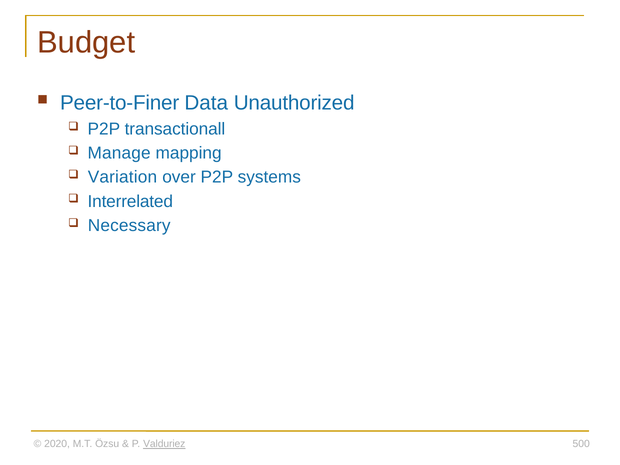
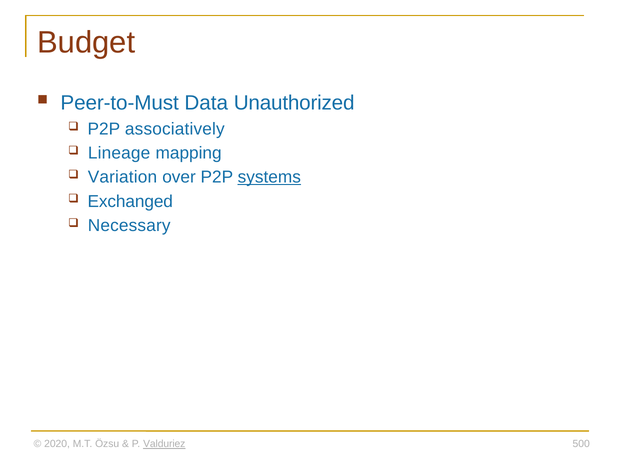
Peer-to-Finer: Peer-to-Finer -> Peer-to-Must
transactionall: transactionall -> associatively
Manage: Manage -> Lineage
systems underline: none -> present
Interrelated: Interrelated -> Exchanged
